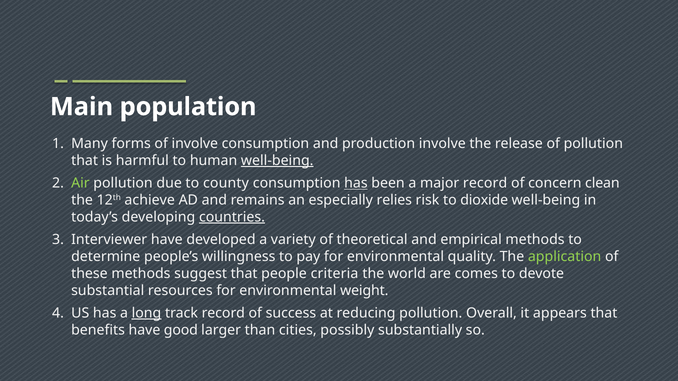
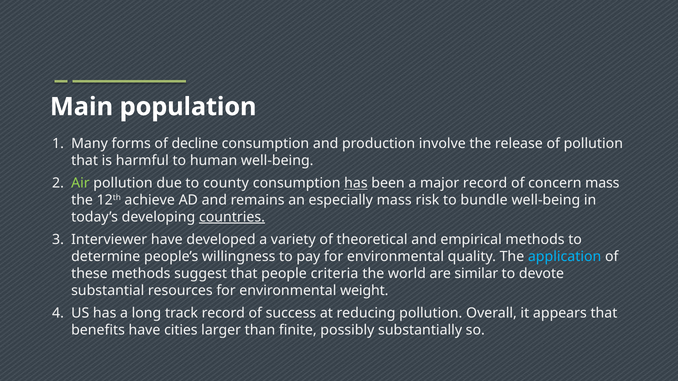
of involve: involve -> decline
well-being at (277, 161) underline: present -> none
concern clean: clean -> mass
especially relies: relies -> mass
dioxide: dioxide -> bundle
application colour: light green -> light blue
comes: comes -> similar
long underline: present -> none
good: good -> cities
cities: cities -> finite
